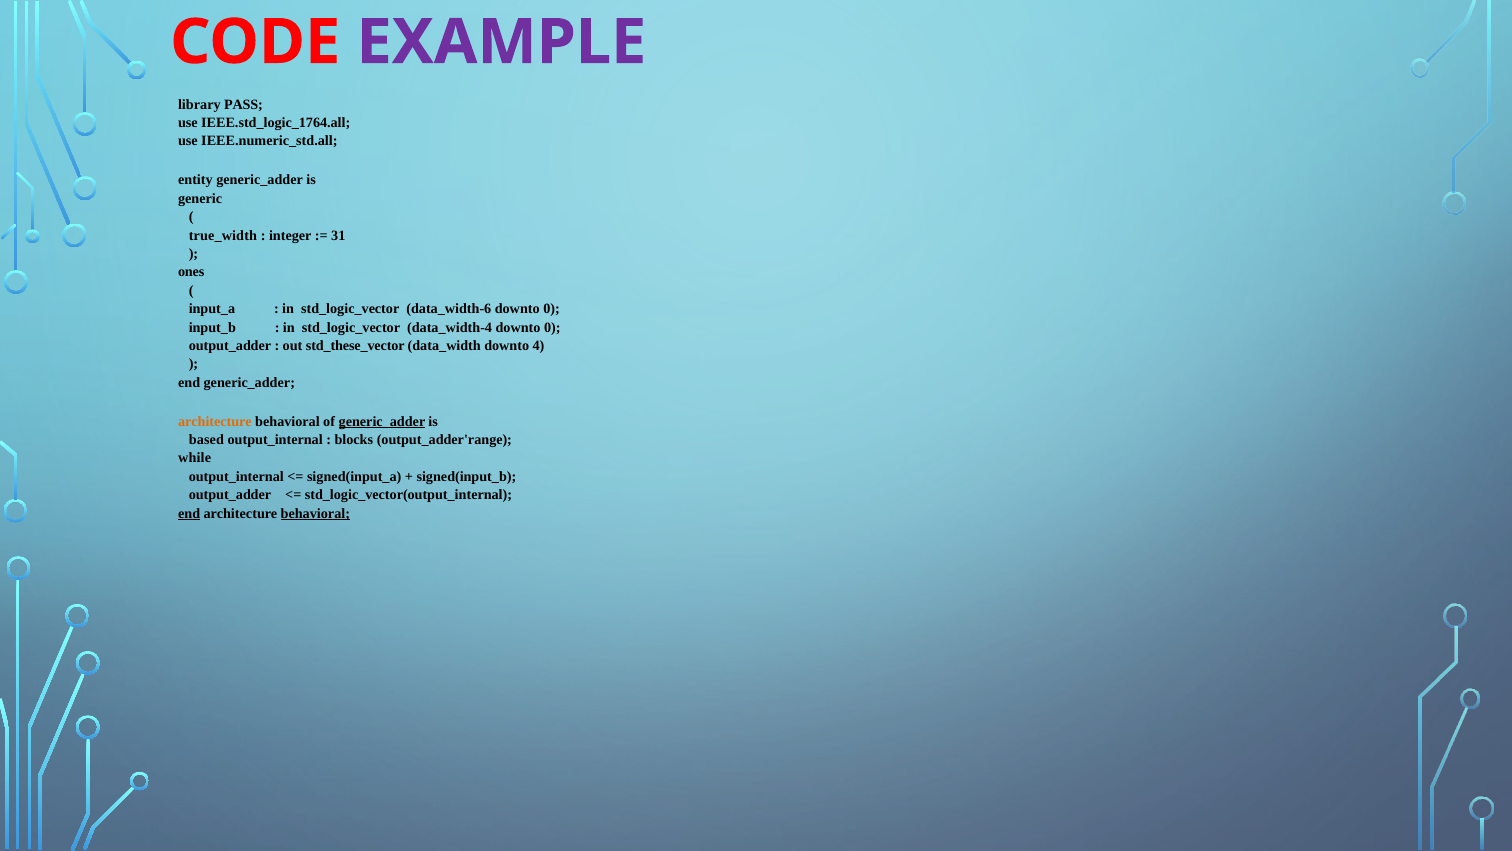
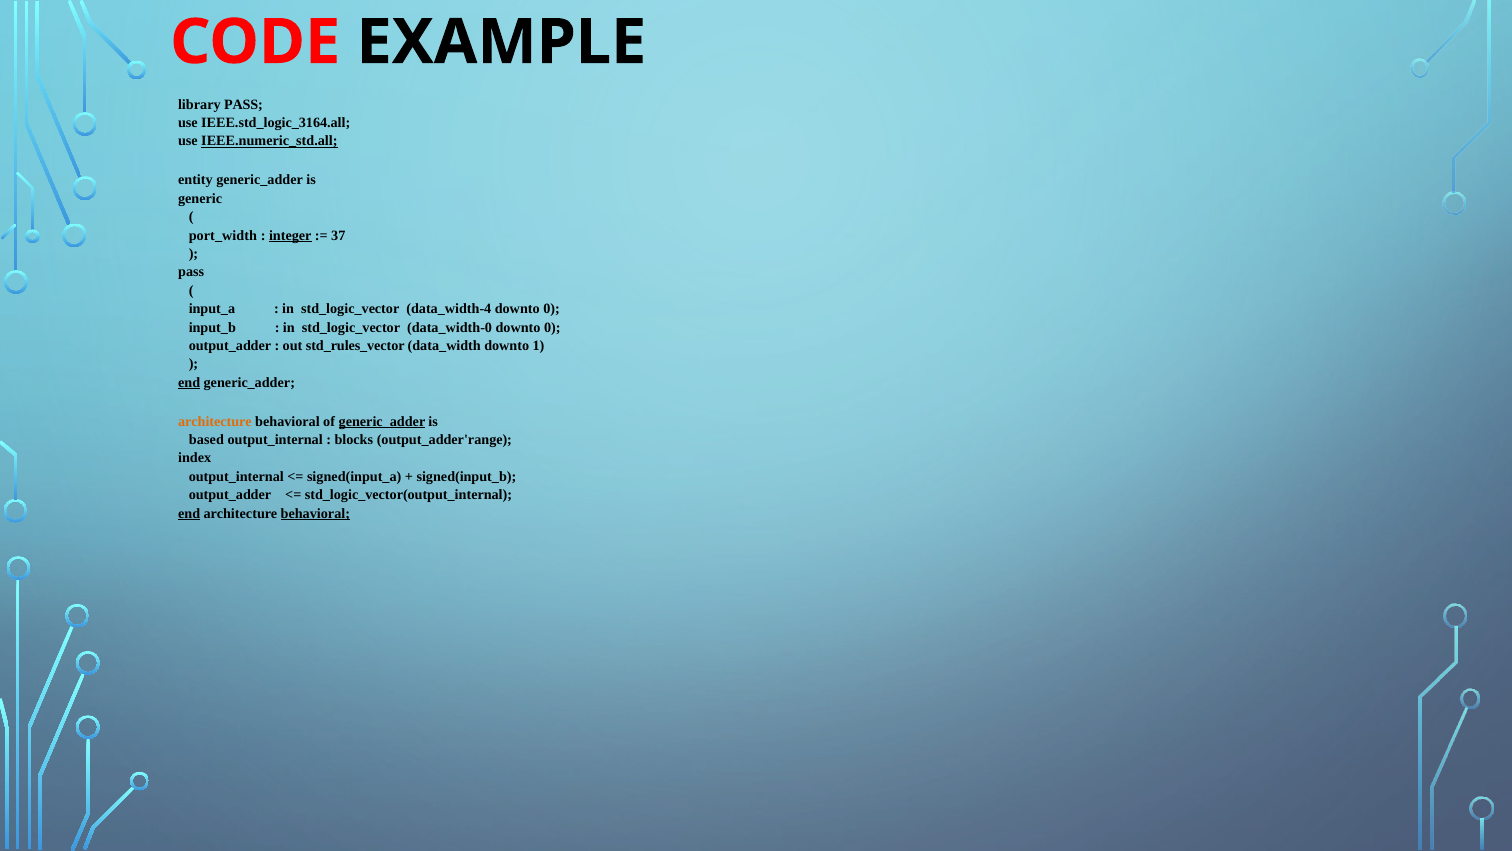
EXAMPLE colour: purple -> black
IEEE.std_logic_1764.all: IEEE.std_logic_1764.all -> IEEE.std_logic_3164.all
IEEE.numeric_std.all underline: none -> present
true_width: true_width -> port_width
integer underline: none -> present
31: 31 -> 37
ones at (191, 272): ones -> pass
data_width-6: data_width-6 -> data_width-4
data_width-4: data_width-4 -> data_width-0
std_these_vector: std_these_vector -> std_rules_vector
4: 4 -> 1
end at (189, 382) underline: none -> present
while: while -> index
